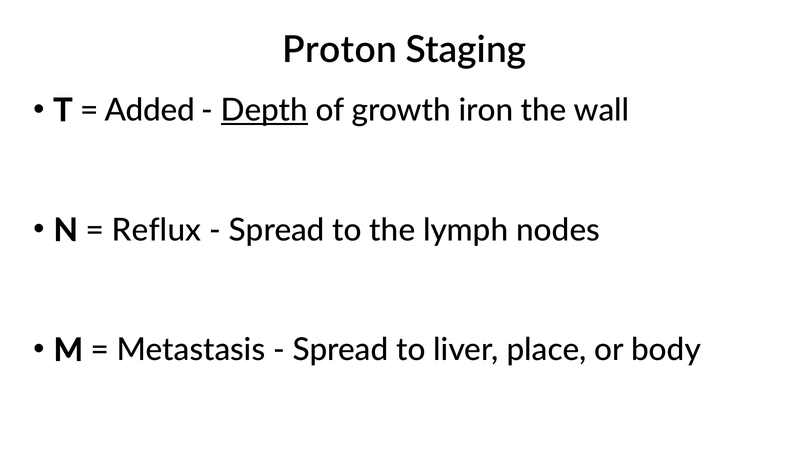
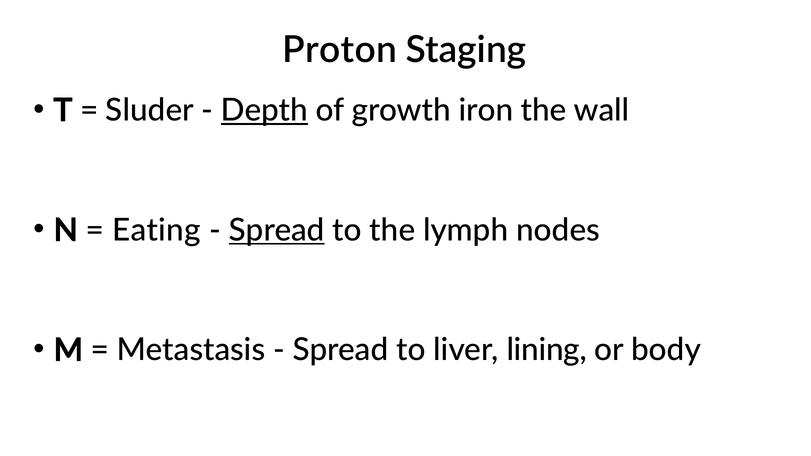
Added: Added -> Sluder
Reflux: Reflux -> Eating
Spread at (277, 230) underline: none -> present
place: place -> lining
